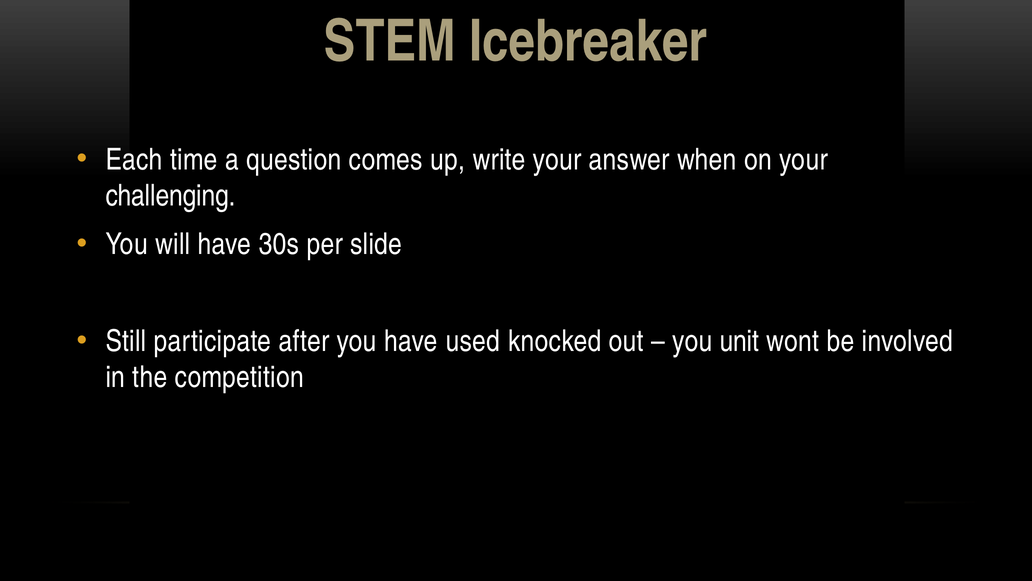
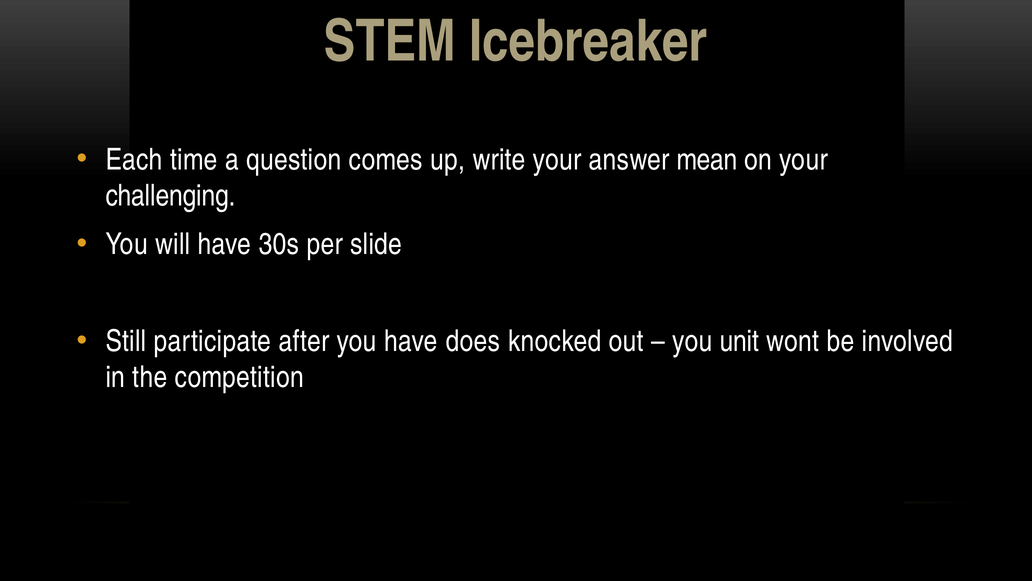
when: when -> mean
used: used -> does
